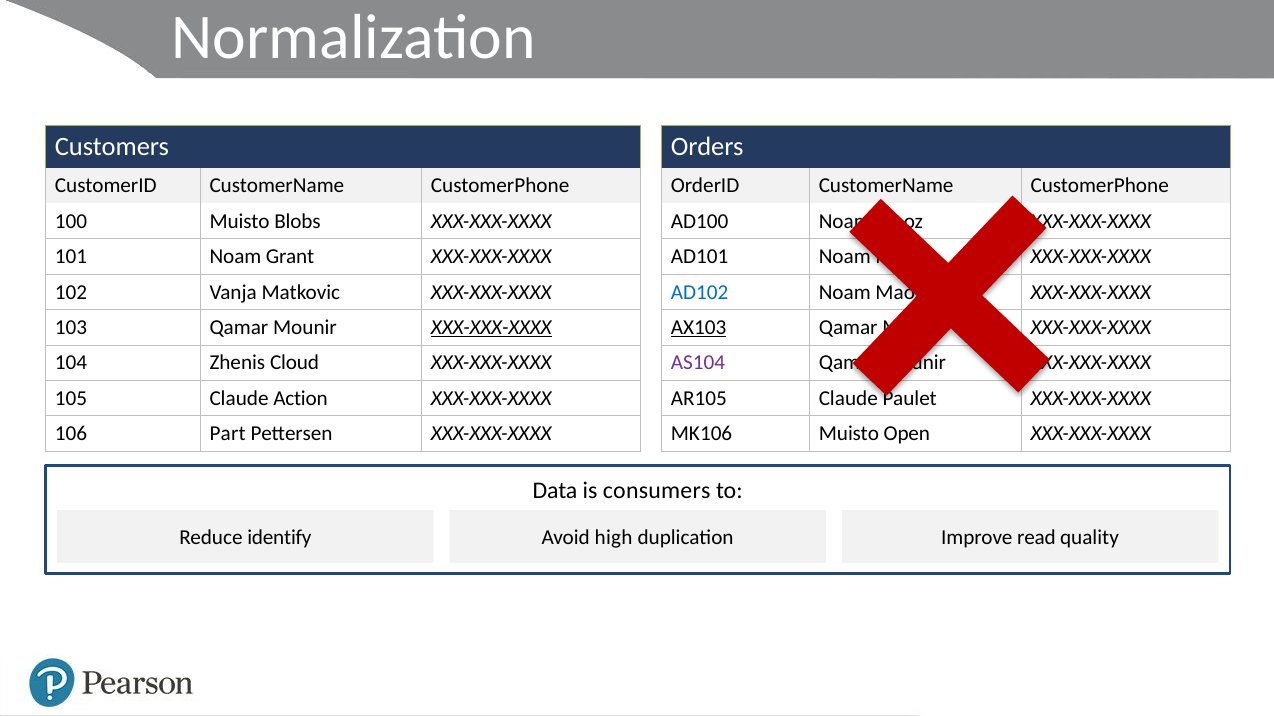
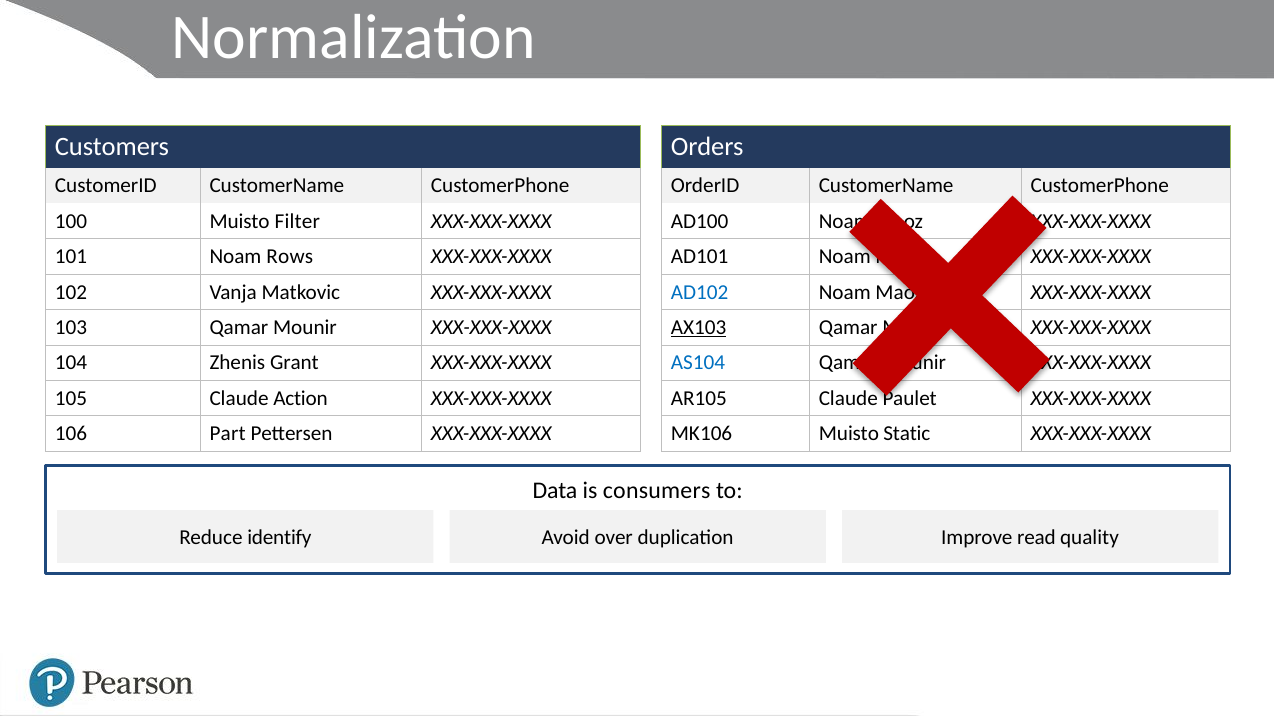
Blobs: Blobs -> Filter
Grant: Grant -> Rows
XXX-XXX-XXXX at (491, 328) underline: present -> none
Cloud: Cloud -> Grant
AS104 colour: purple -> blue
Open: Open -> Static
high: high -> over
